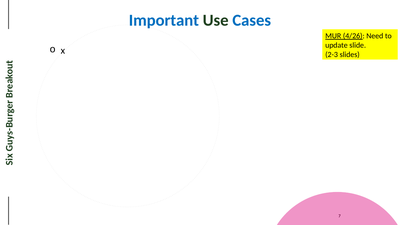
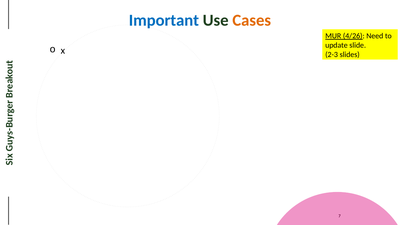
Cases colour: blue -> orange
